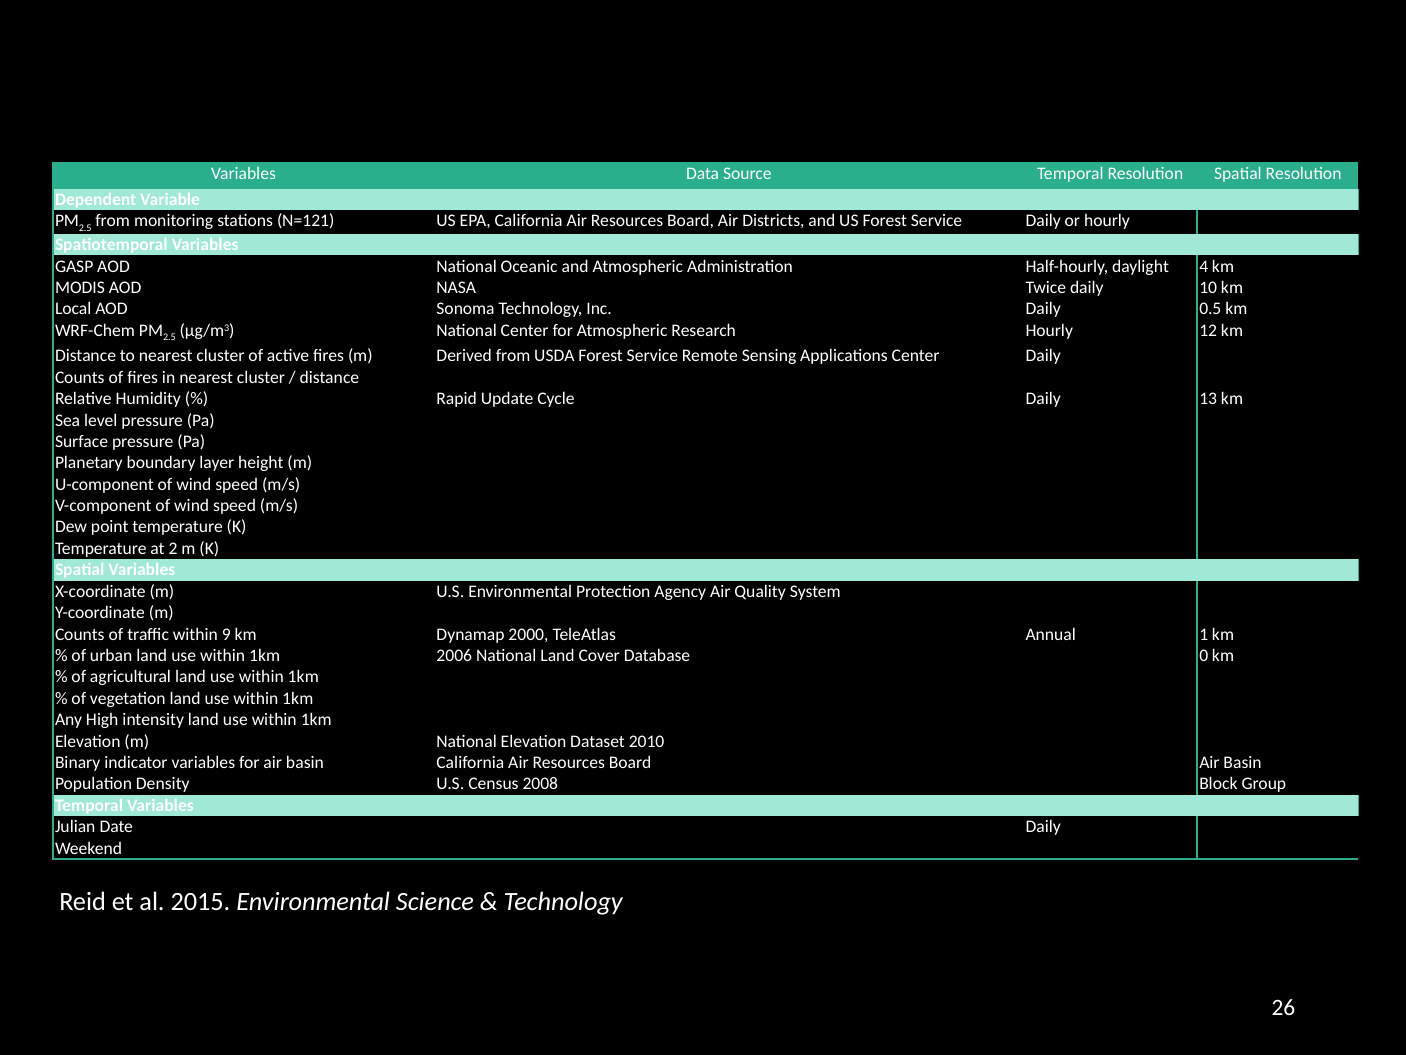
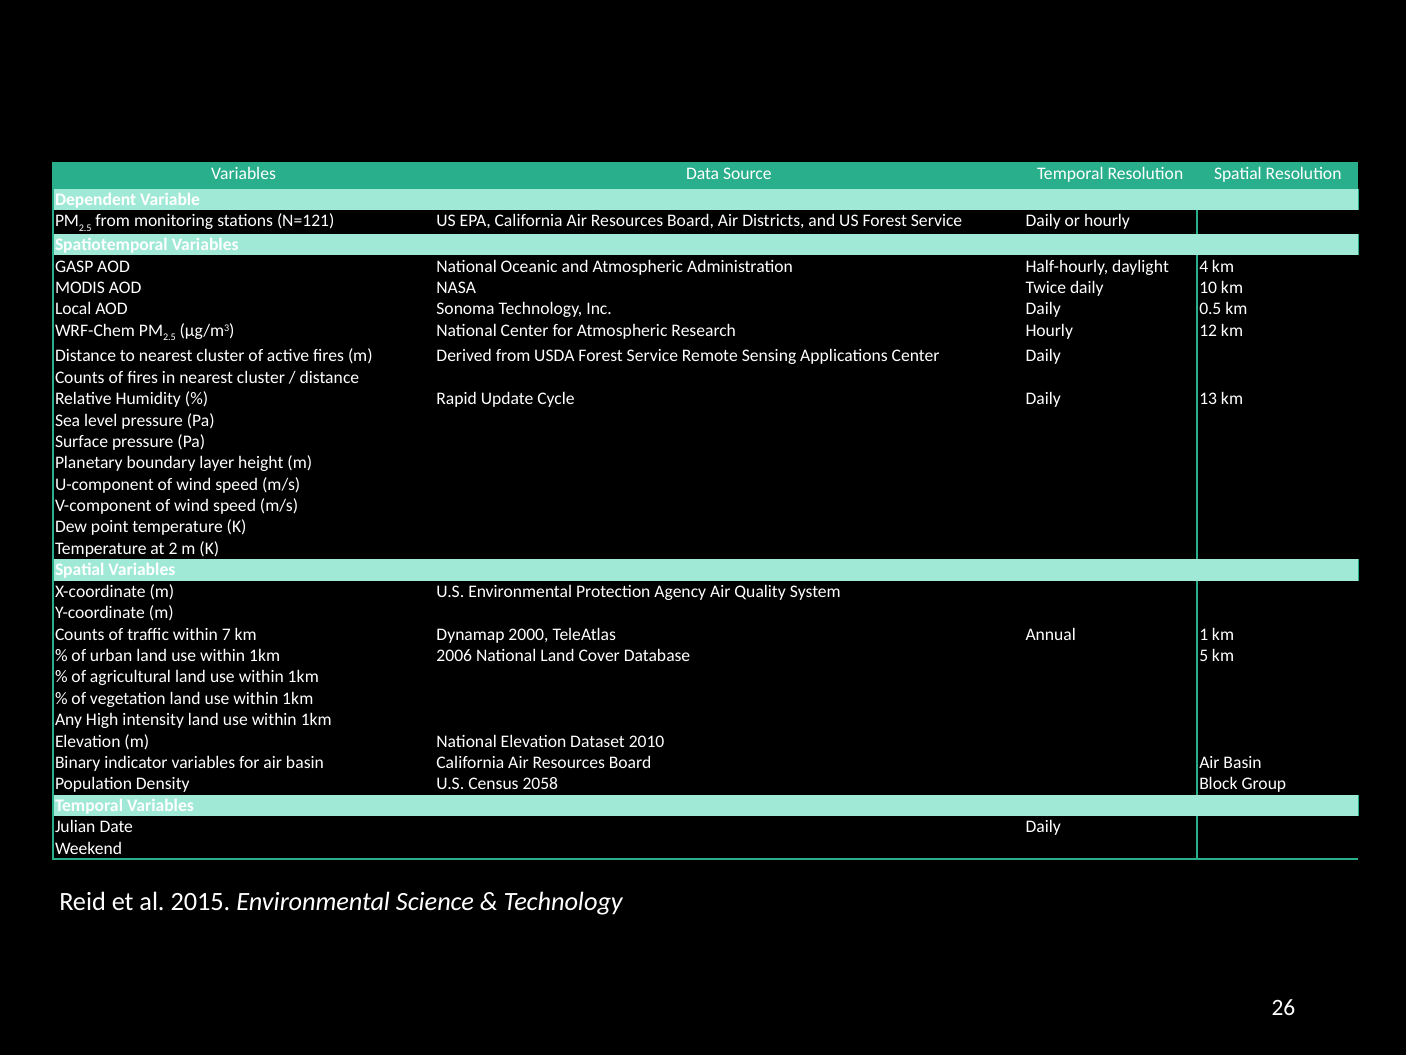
9: 9 -> 7
0: 0 -> 5
2008: 2008 -> 2058
